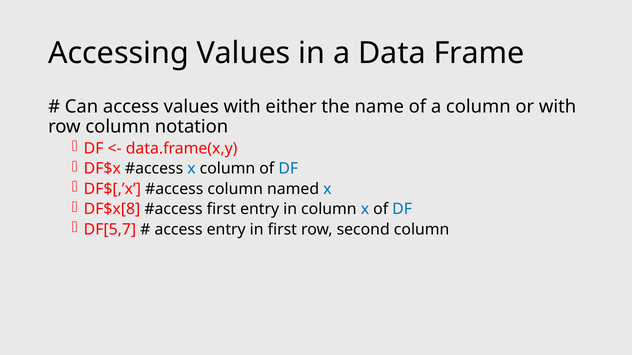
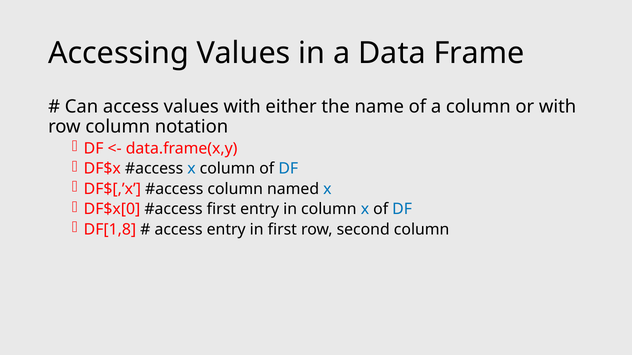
DF$x[8: DF$x[8 -> DF$x[0
DF[5,7: DF[5,7 -> DF[1,8
